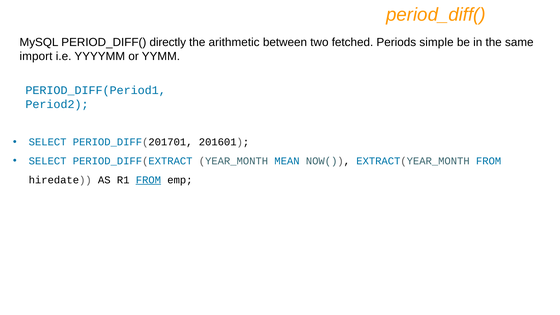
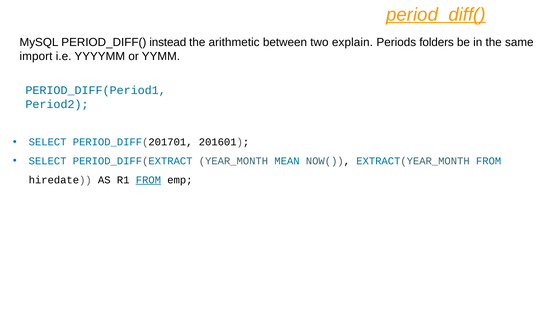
period_diff( at (436, 15) underline: none -> present
directly: directly -> instead
fetched: fetched -> explain
simple: simple -> folders
